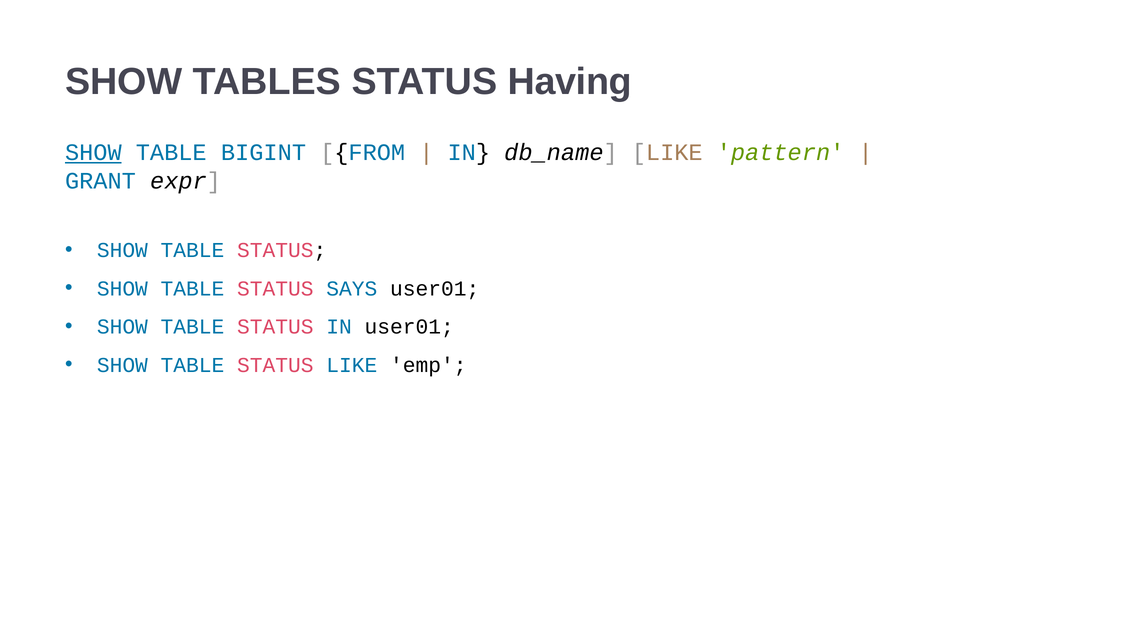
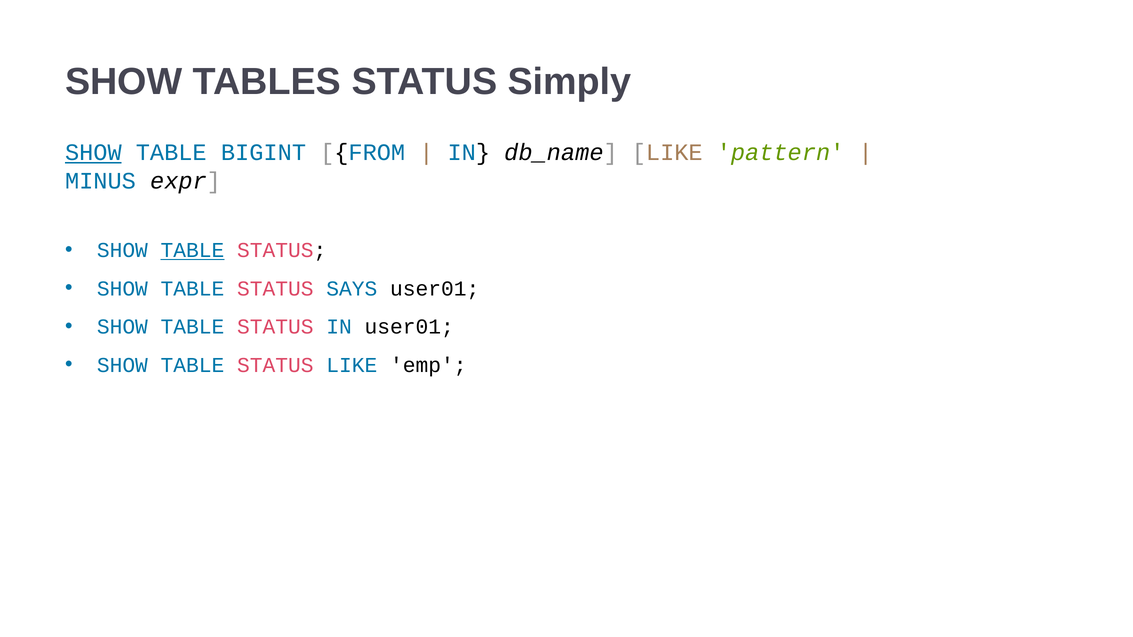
Having: Having -> Simply
GRANT: GRANT -> MINUS
TABLE at (192, 250) underline: none -> present
